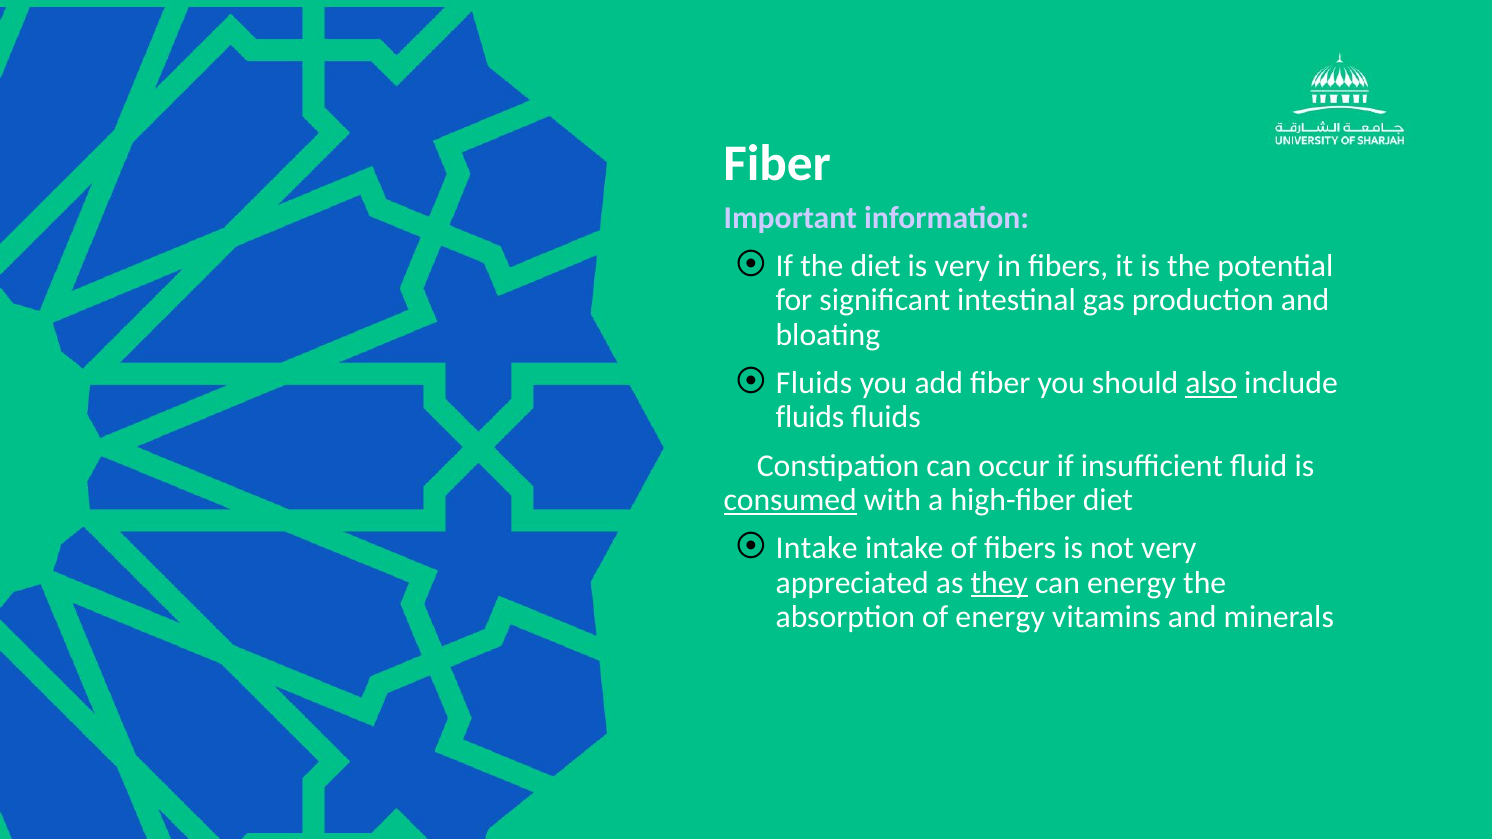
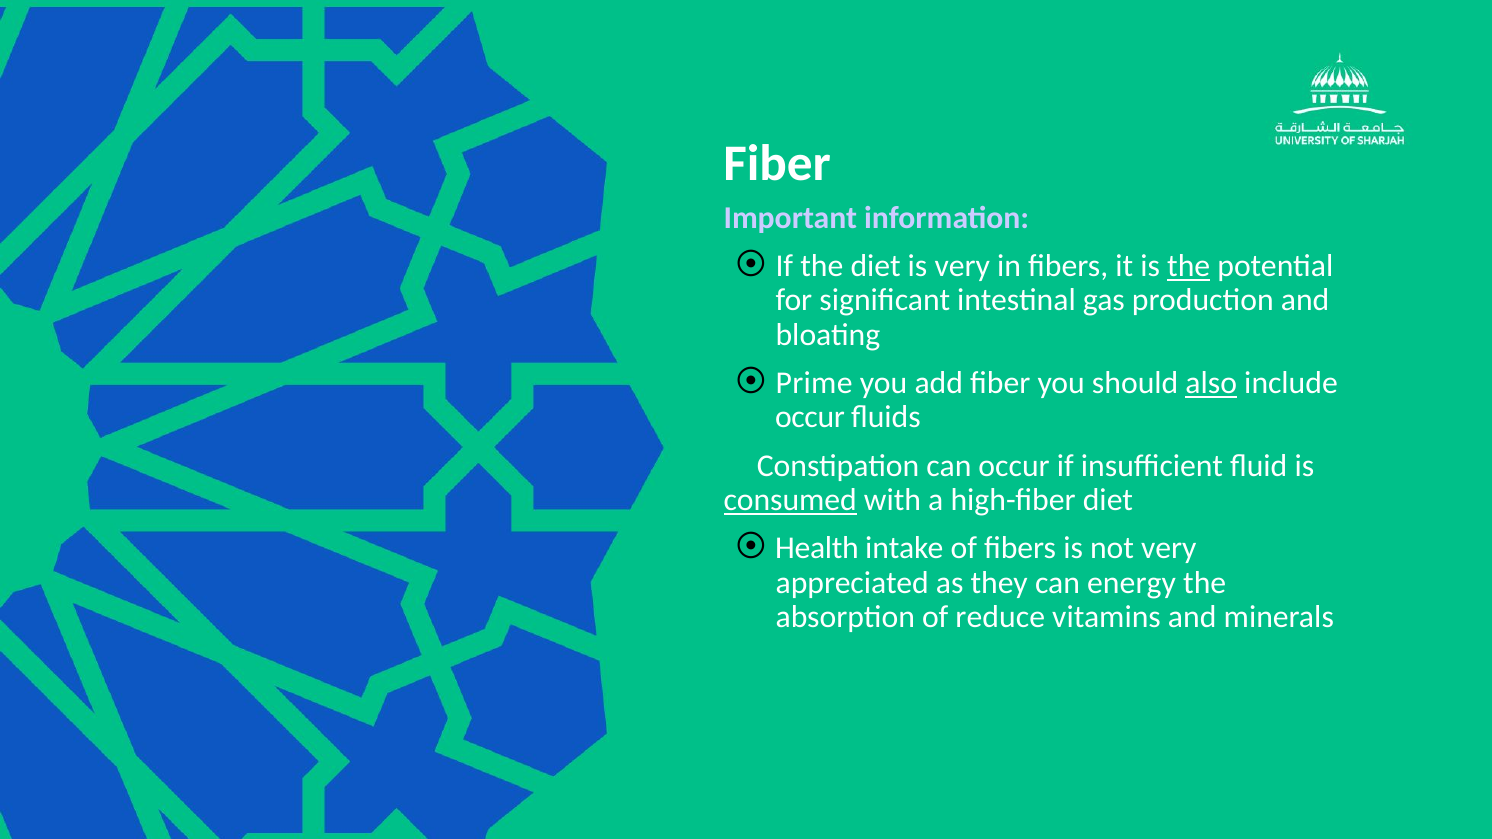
the at (1189, 266) underline: none -> present
Fluids at (814, 383): Fluids -> Prime
fluids at (810, 418): fluids -> occur
Intake at (817, 549): Intake -> Health
they underline: present -> none
of energy: energy -> reduce
